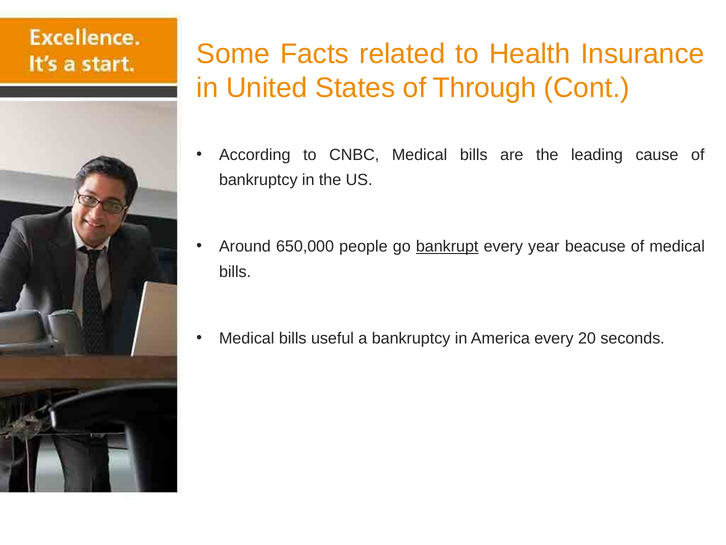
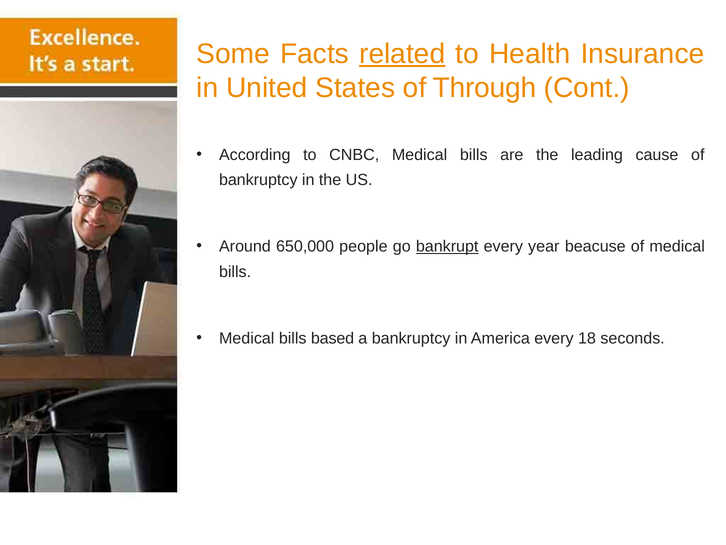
related underline: none -> present
useful: useful -> based
20: 20 -> 18
